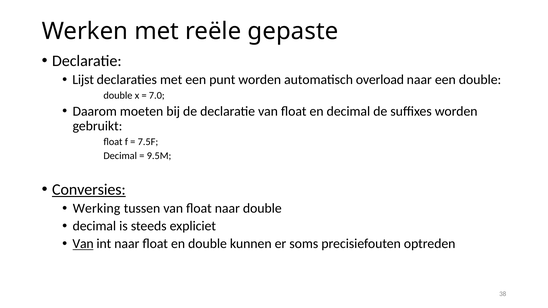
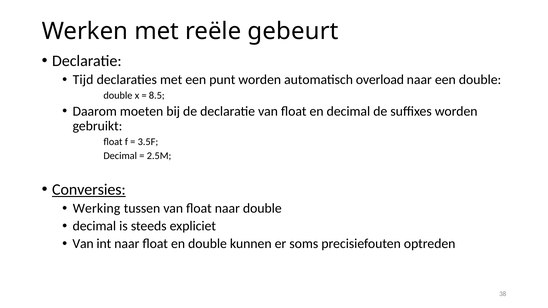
gepaste: gepaste -> gebeurt
Lijst: Lijst -> Tijd
7.0: 7.0 -> 8.5
7.5F: 7.5F -> 3.5F
9.5M: 9.5M -> 2.5M
Van at (83, 244) underline: present -> none
